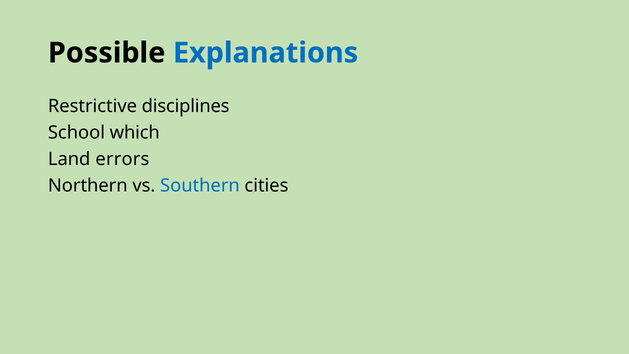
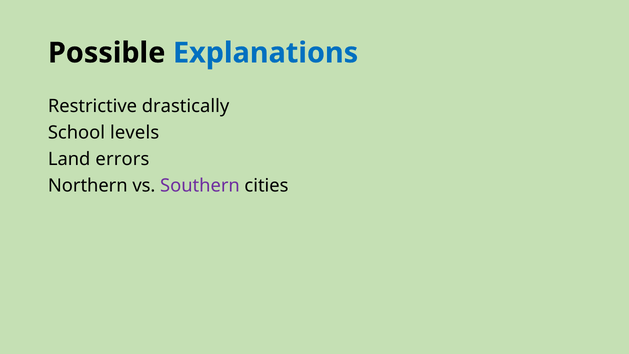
disciplines: disciplines -> drastically
which: which -> levels
Southern colour: blue -> purple
